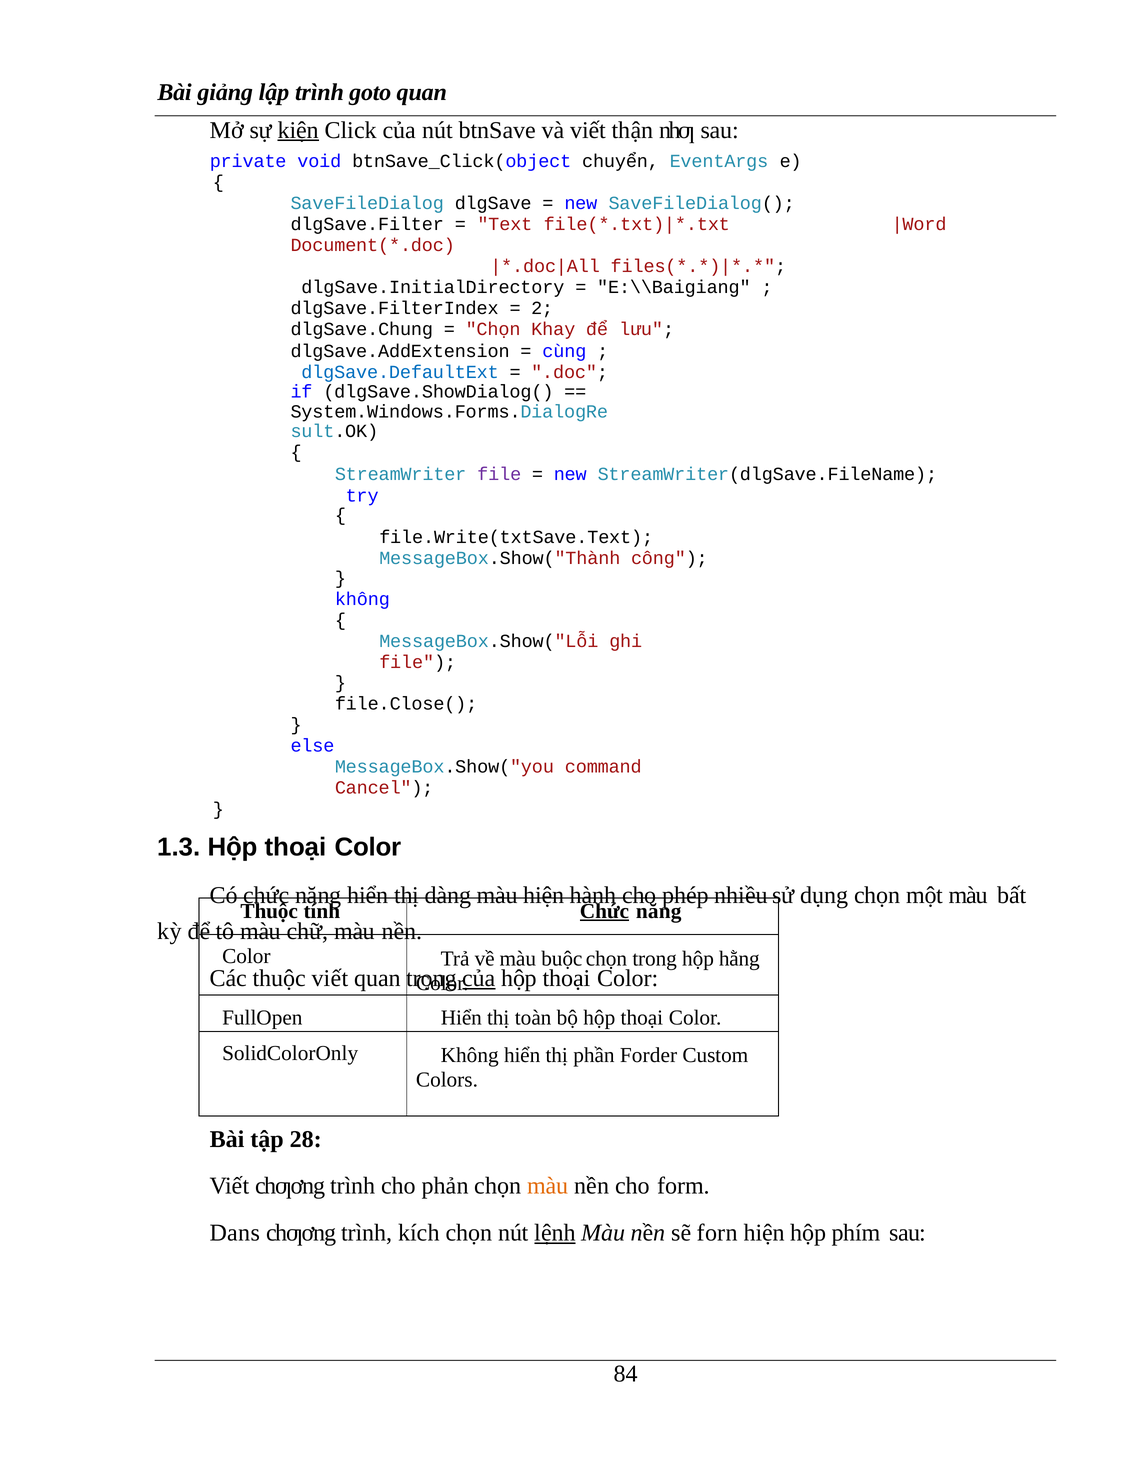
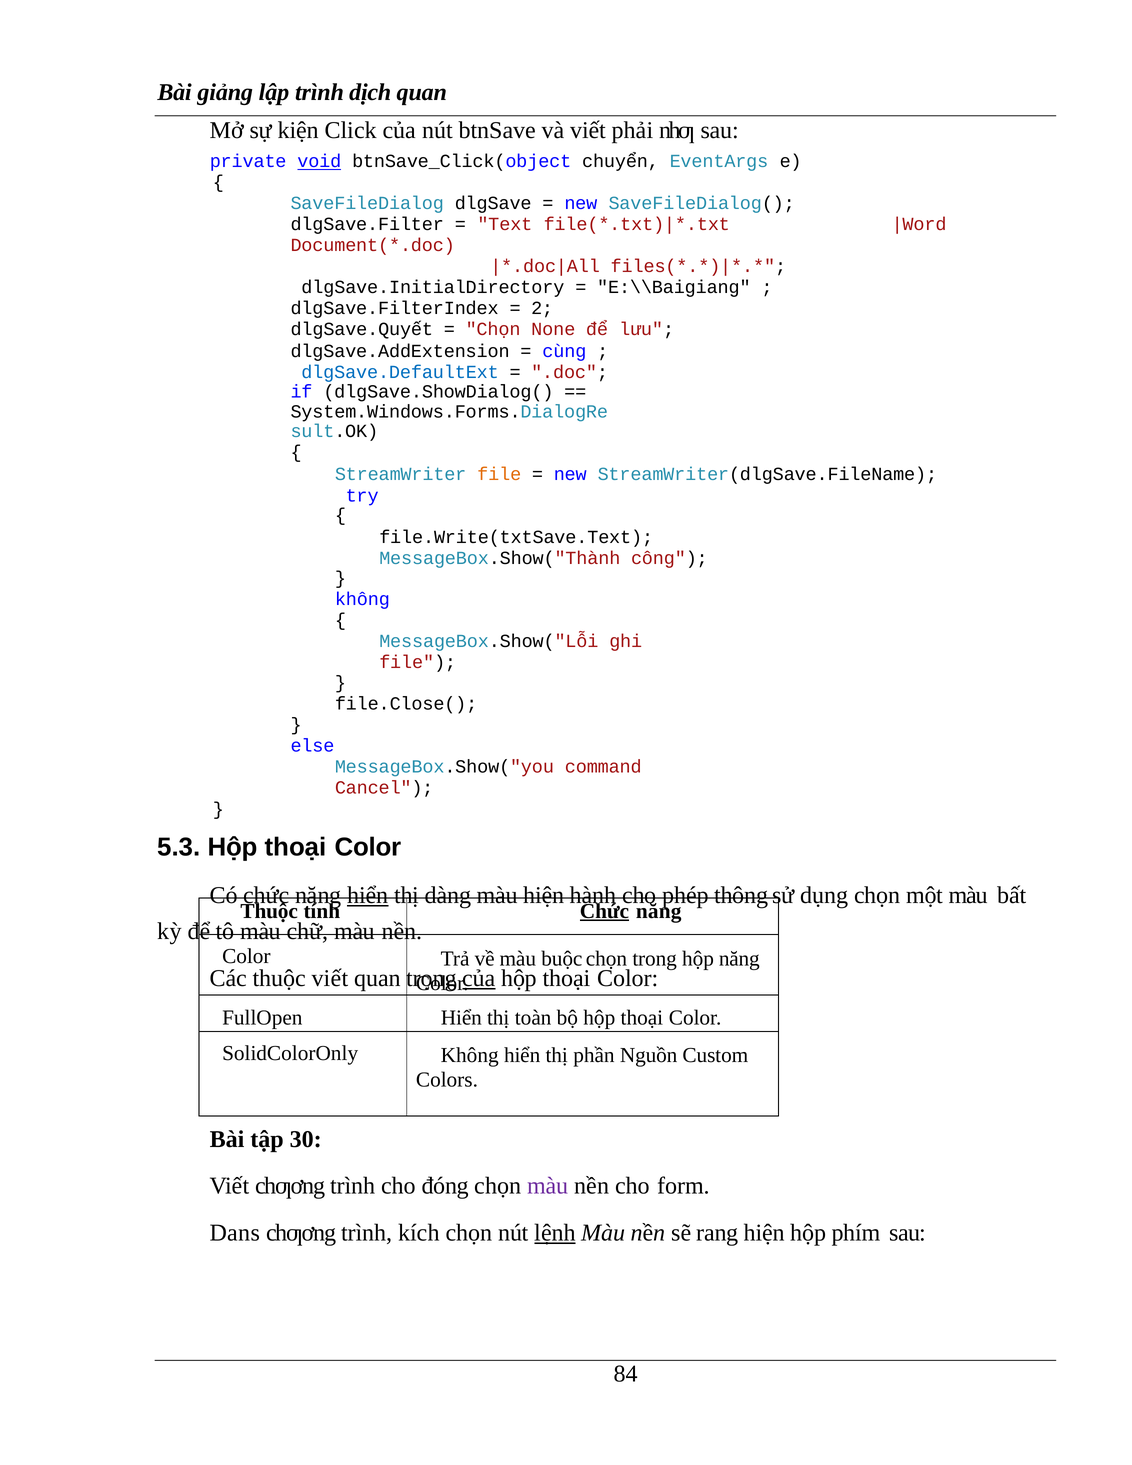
goto: goto -> dịch
kiện underline: present -> none
thận: thận -> phải
void underline: none -> present
dlgSave.Chung: dlgSave.Chung -> dlgSave.Quyết
Khay: Khay -> None
file at (499, 474) colour: purple -> orange
1.3: 1.3 -> 5.3
hiển at (368, 895) underline: none -> present
nhiều: nhiều -> thông
hộp hằng: hằng -> năng
Forder: Forder -> Nguồn
28: 28 -> 30
phản: phản -> đóng
màu at (548, 1186) colour: orange -> purple
forn: forn -> rang
